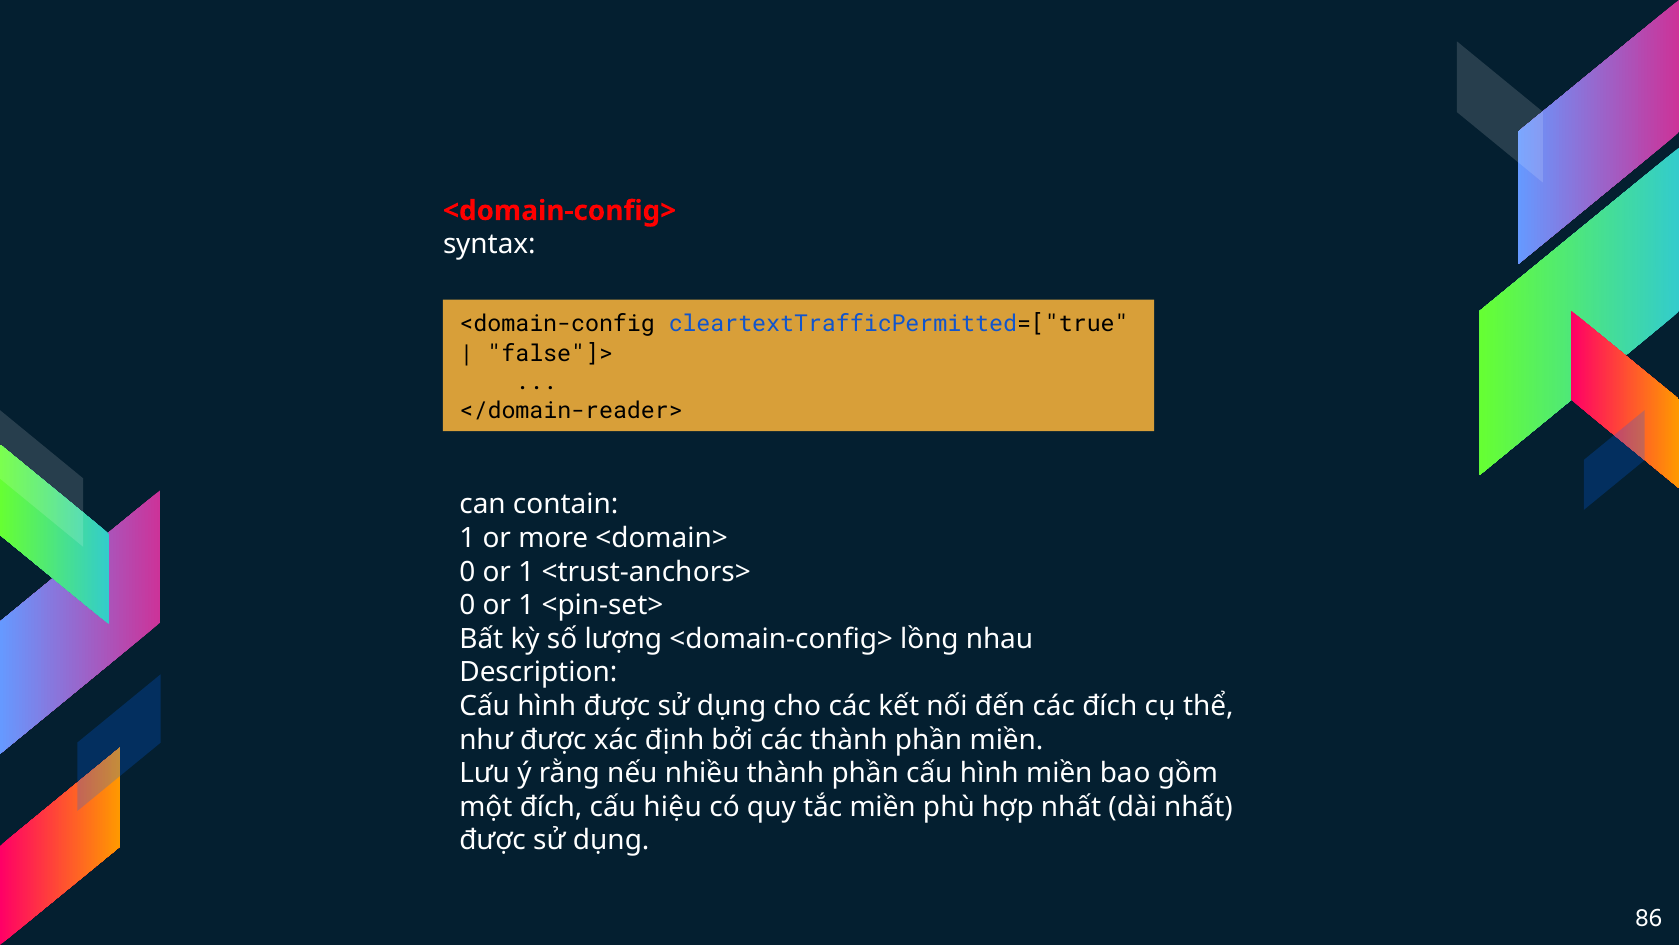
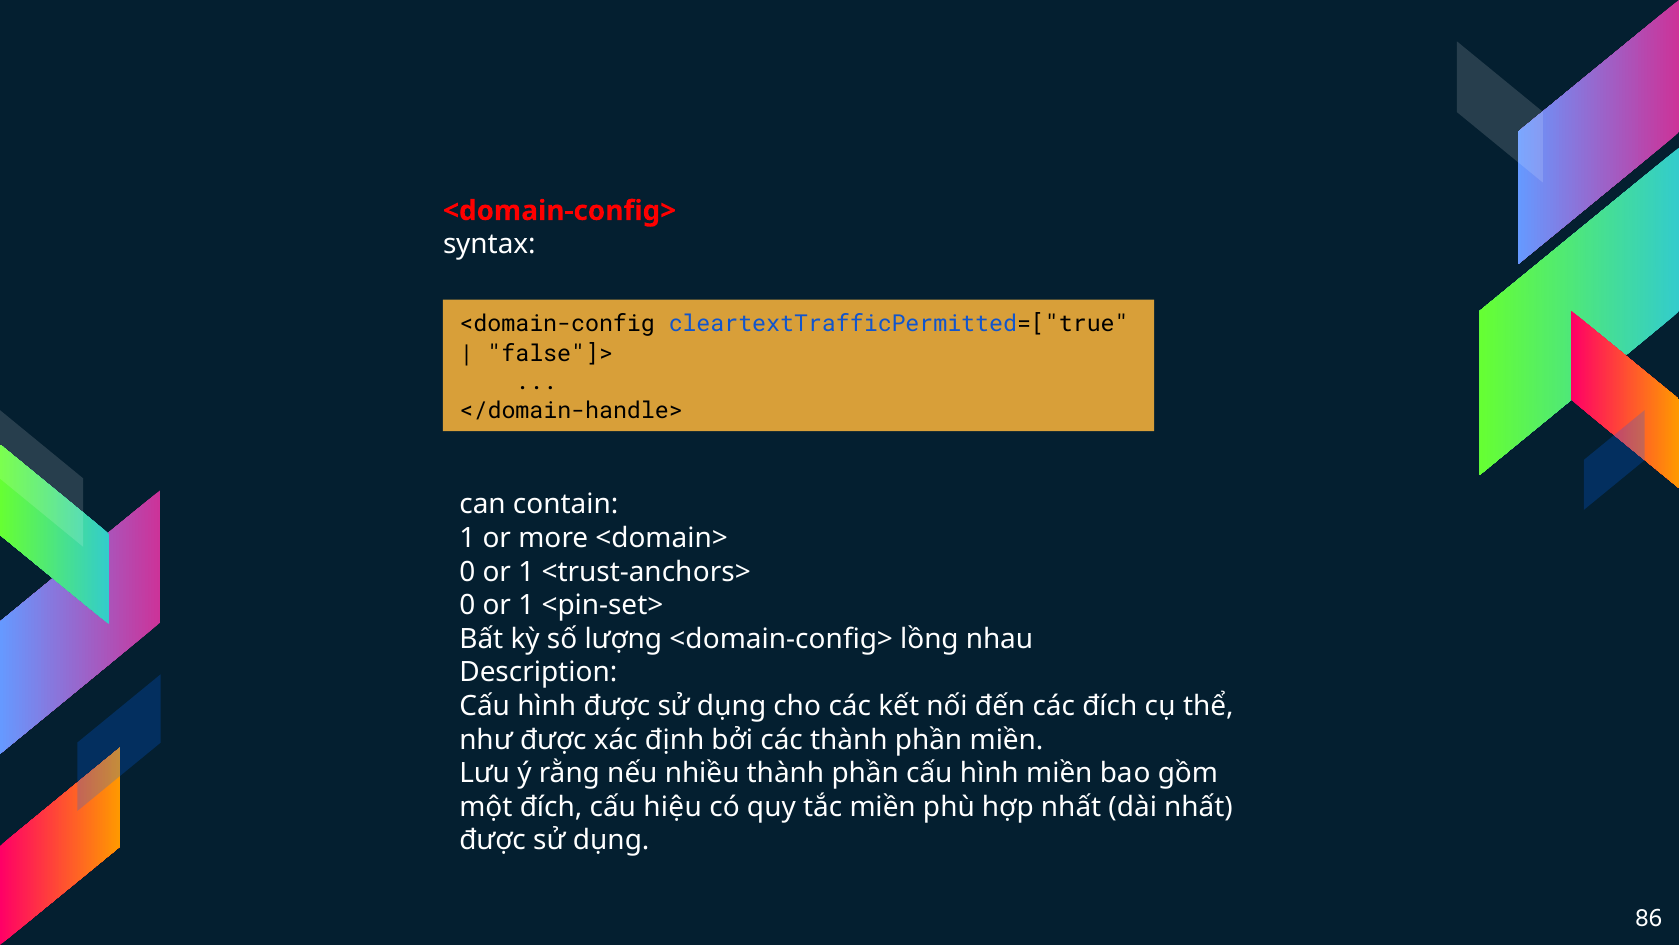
</domain-reader>: </domain-reader> -> </domain-handle>
